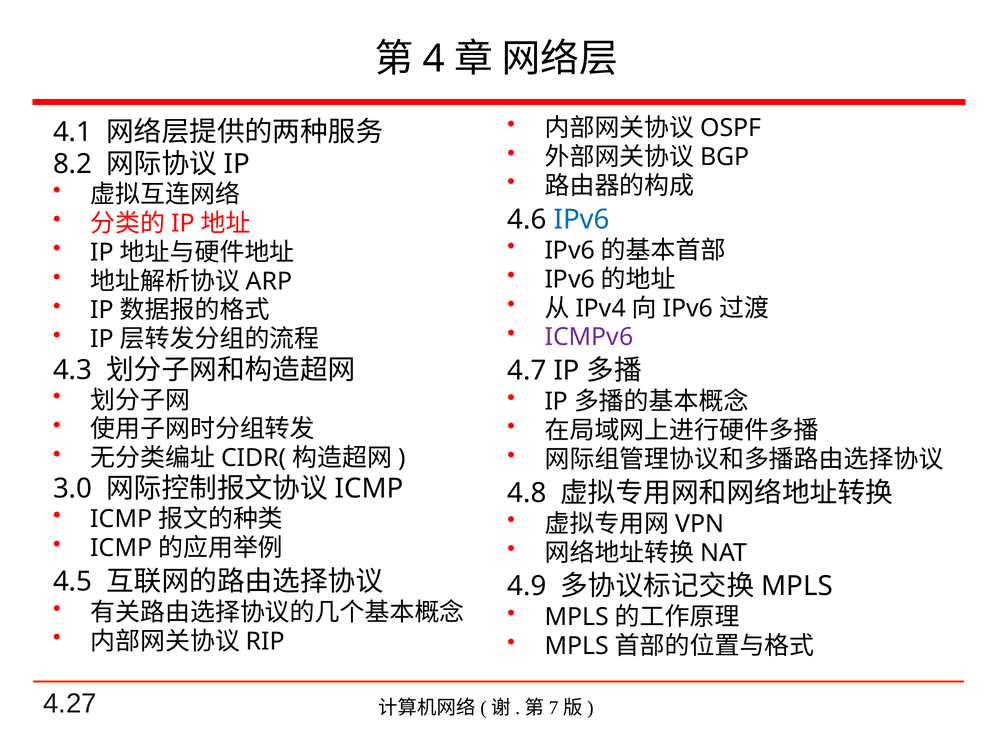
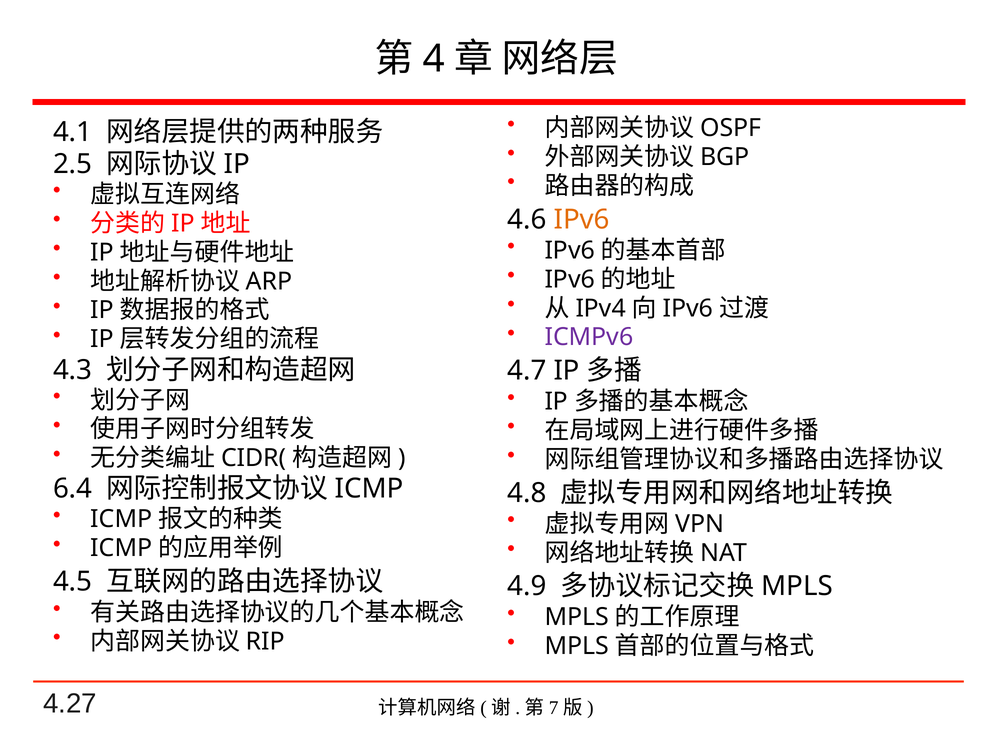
8.2: 8.2 -> 2.5
IPv6 colour: blue -> orange
3.0: 3.0 -> 6.4
